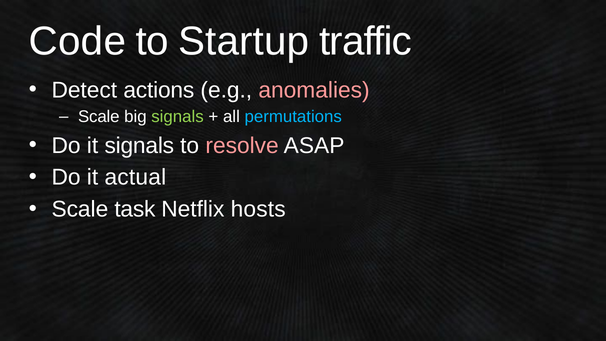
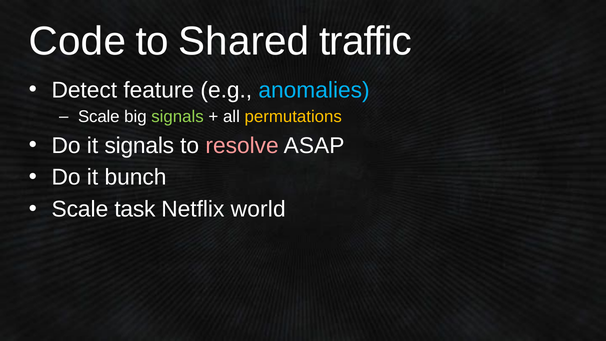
Startup: Startup -> Shared
actions: actions -> feature
anomalies colour: pink -> light blue
permutations colour: light blue -> yellow
actual: actual -> bunch
hosts: hosts -> world
